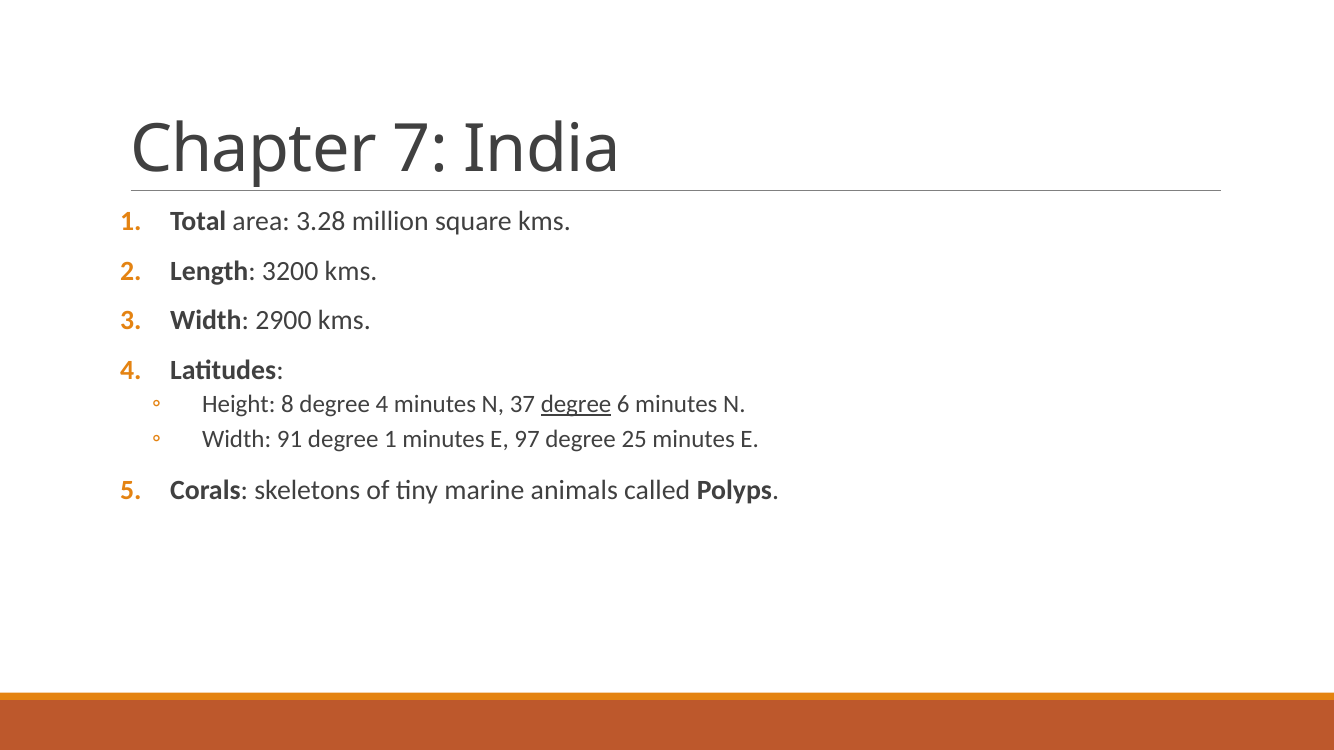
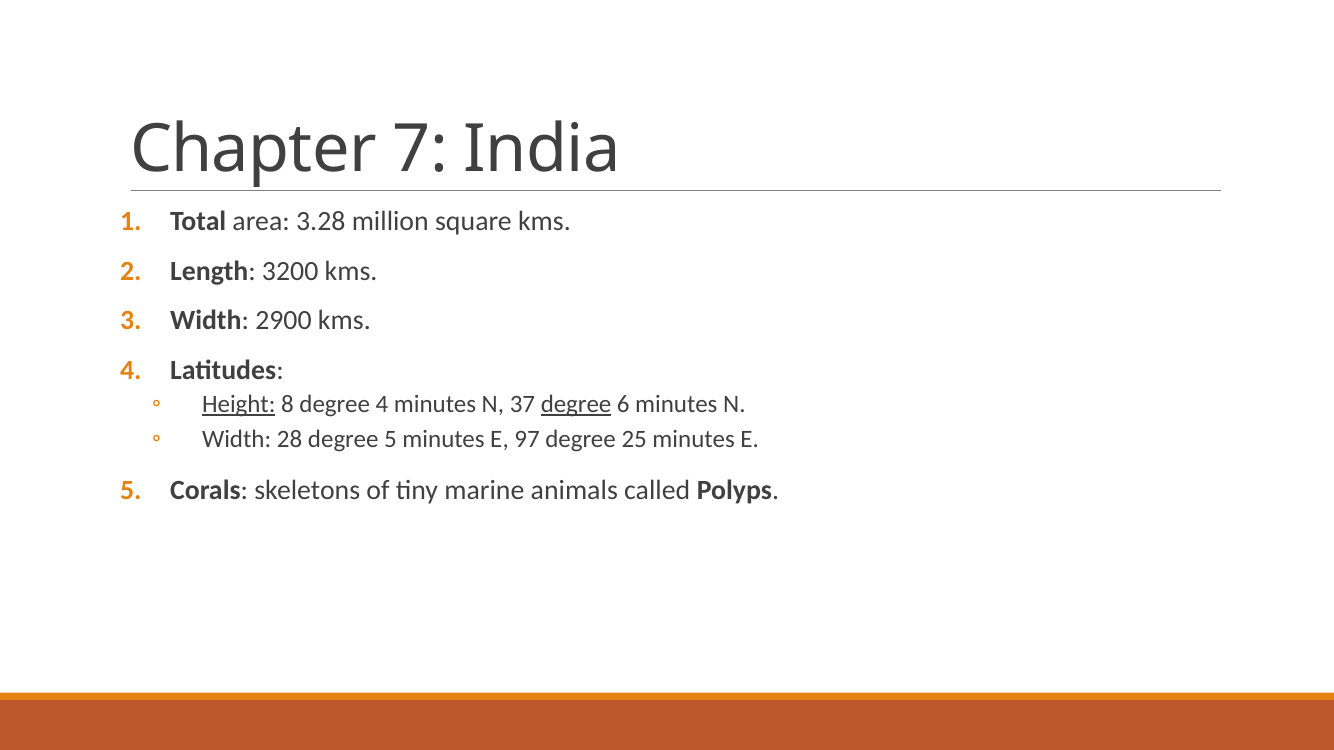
Height underline: none -> present
91: 91 -> 28
degree 1: 1 -> 5
